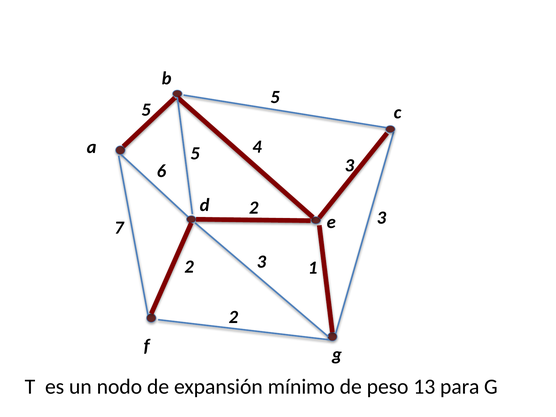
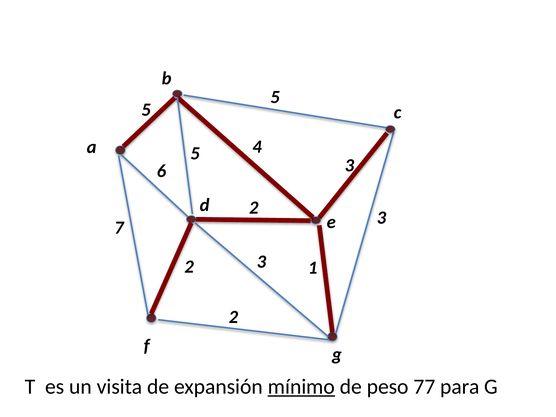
nodo: nodo -> visita
mínimo underline: none -> present
13: 13 -> 77
